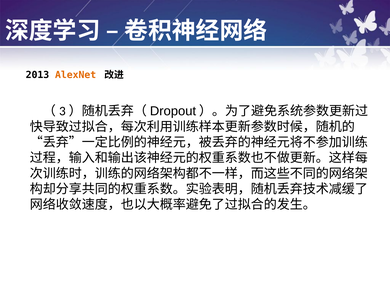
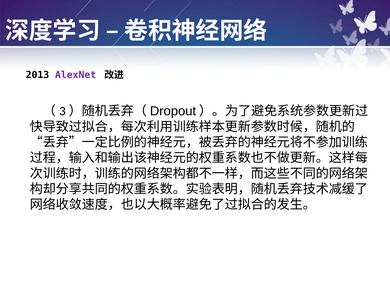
AlexNet colour: orange -> purple
